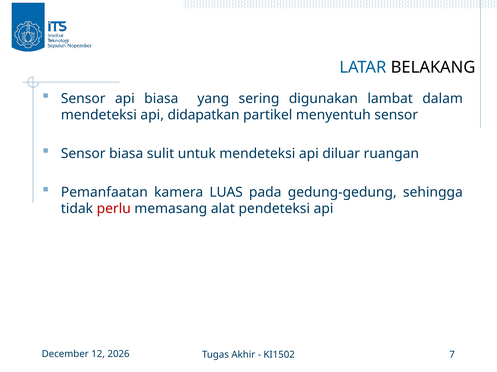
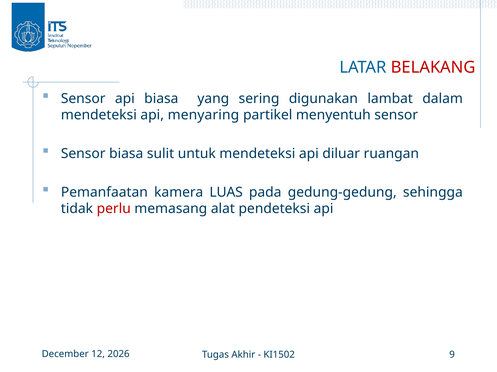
BELAKANG colour: black -> red
didapatkan: didapatkan -> menyaring
7: 7 -> 9
